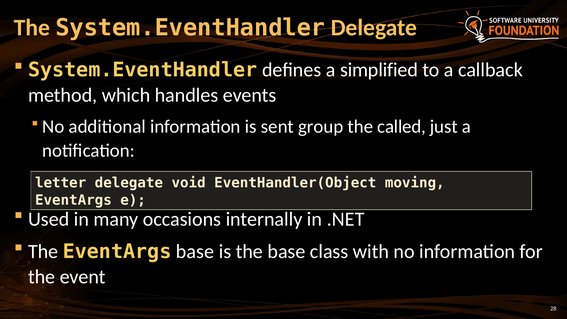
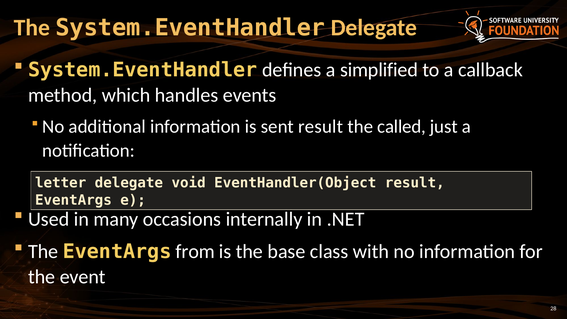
sent group: group -> result
EventHandler(Object moving: moving -> result
EventArgs base: base -> from
